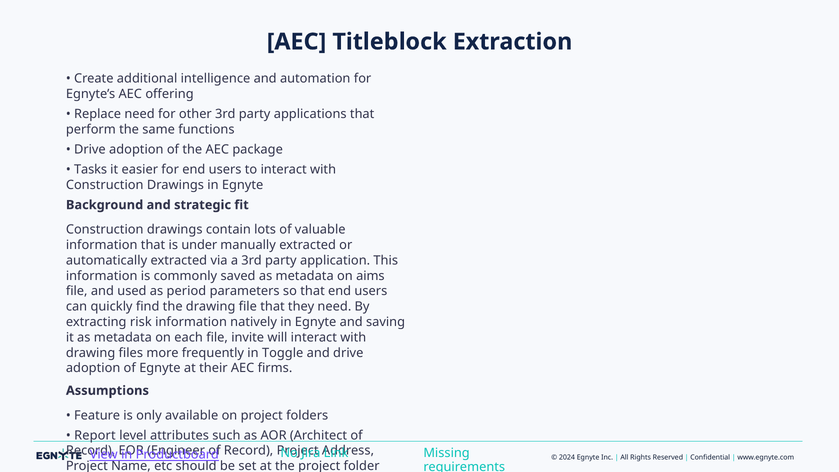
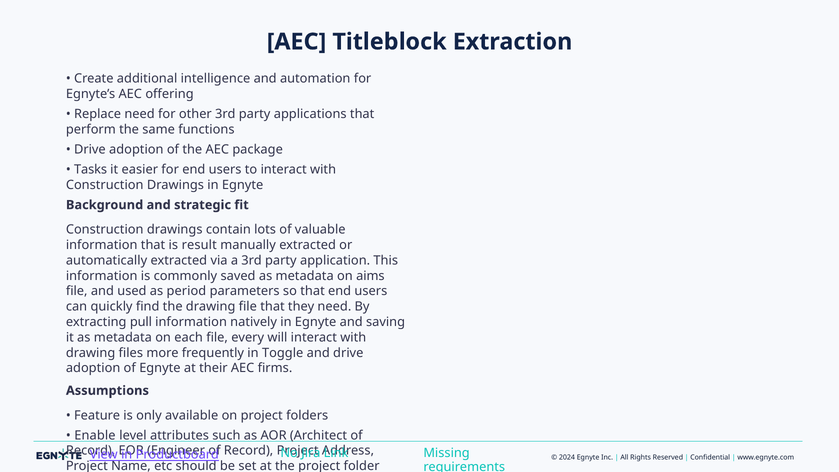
under: under -> result
risk: risk -> pull
invite: invite -> every
Report: Report -> Enable
